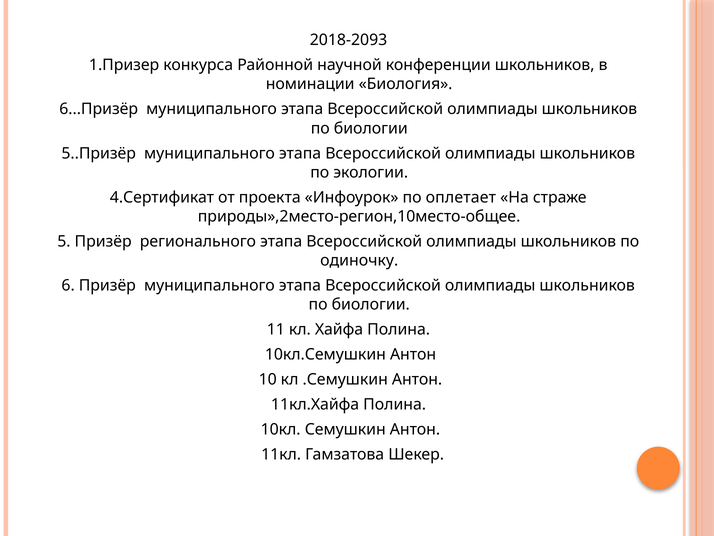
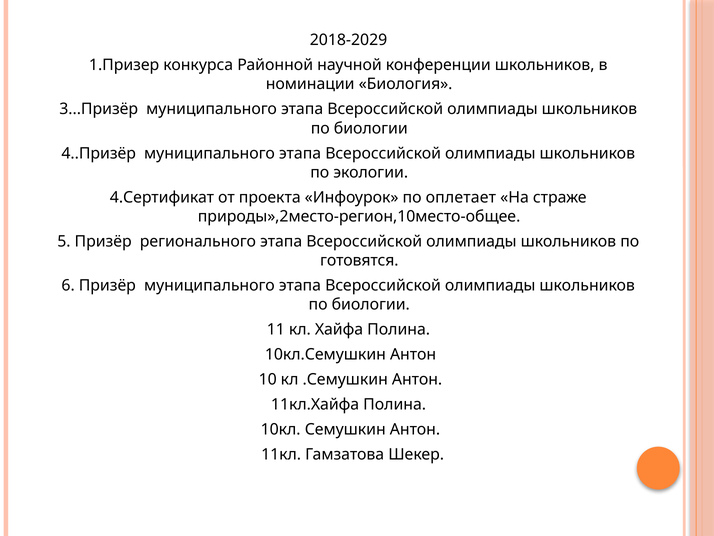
2018-2093: 2018-2093 -> 2018-2029
6...Призёр: 6...Призёр -> 3...Призёр
5..Призёр: 5..Призёр -> 4..Призёр
одиночку: одиночку -> готовятся
